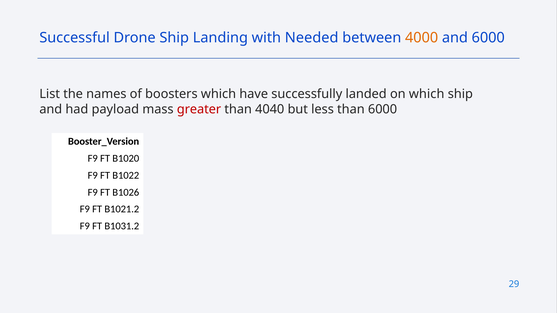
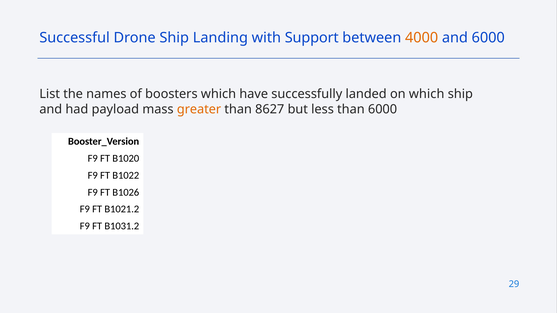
Needed: Needed -> Support
greater colour: red -> orange
4040: 4040 -> 8627
